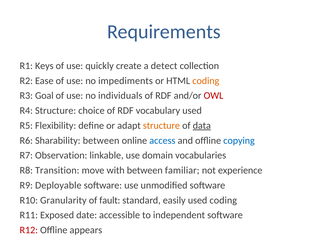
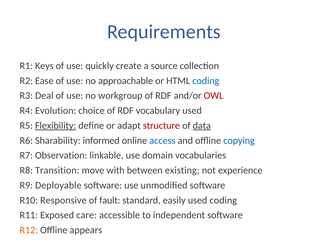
detect: detect -> source
impediments: impediments -> approachable
coding at (206, 81) colour: orange -> blue
Goal: Goal -> Deal
individuals: individuals -> workgroup
R4 Structure: Structure -> Evolution
Flexibility underline: none -> present
structure at (161, 126) colour: orange -> red
Sharability between: between -> informed
familiar: familiar -> existing
Granularity: Granularity -> Responsive
date: date -> care
R12 colour: red -> orange
